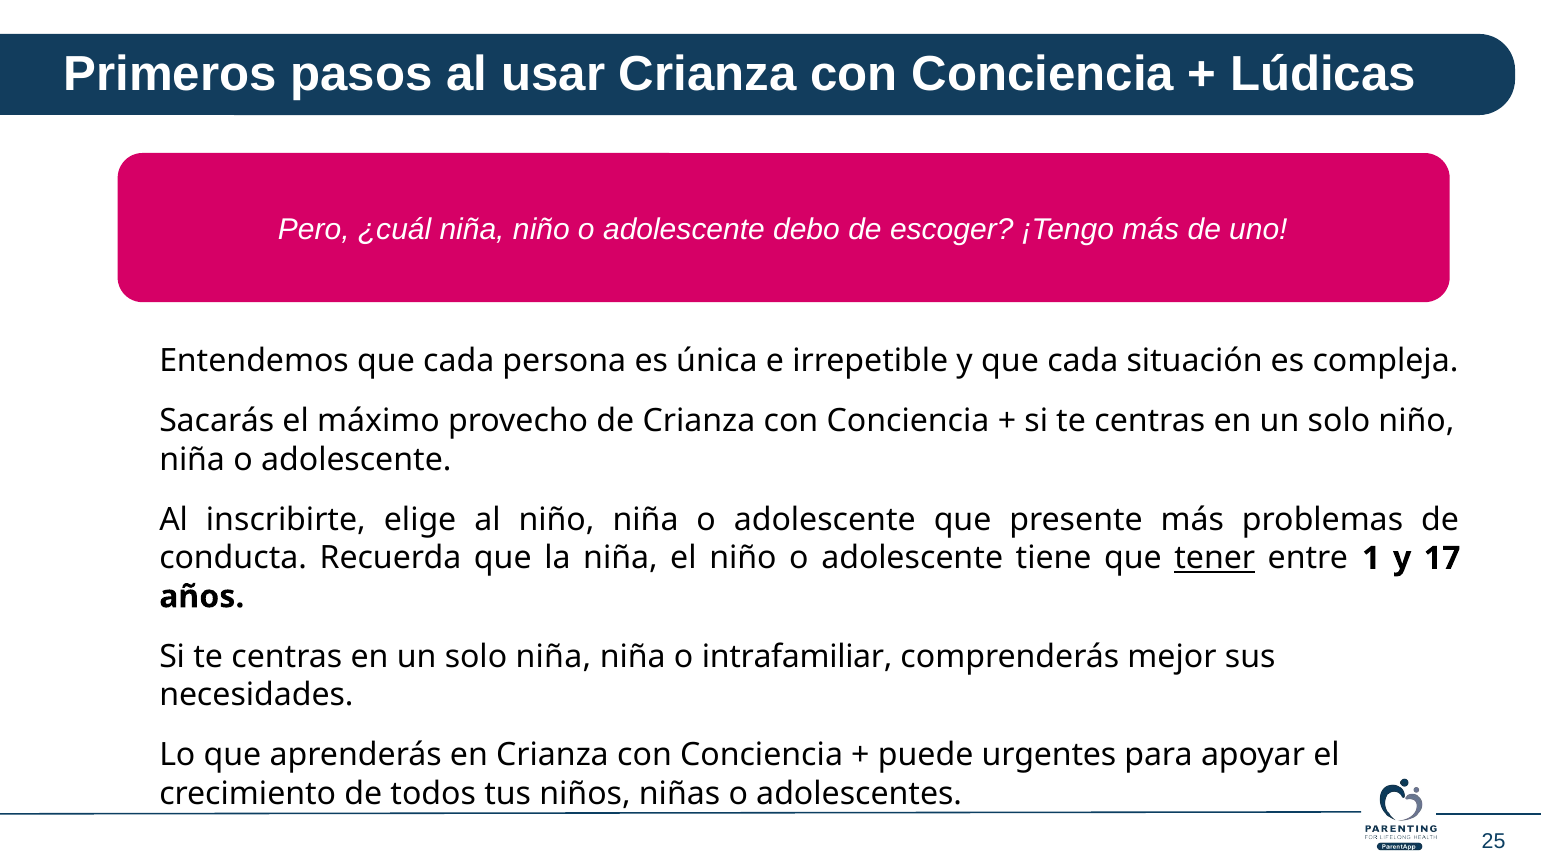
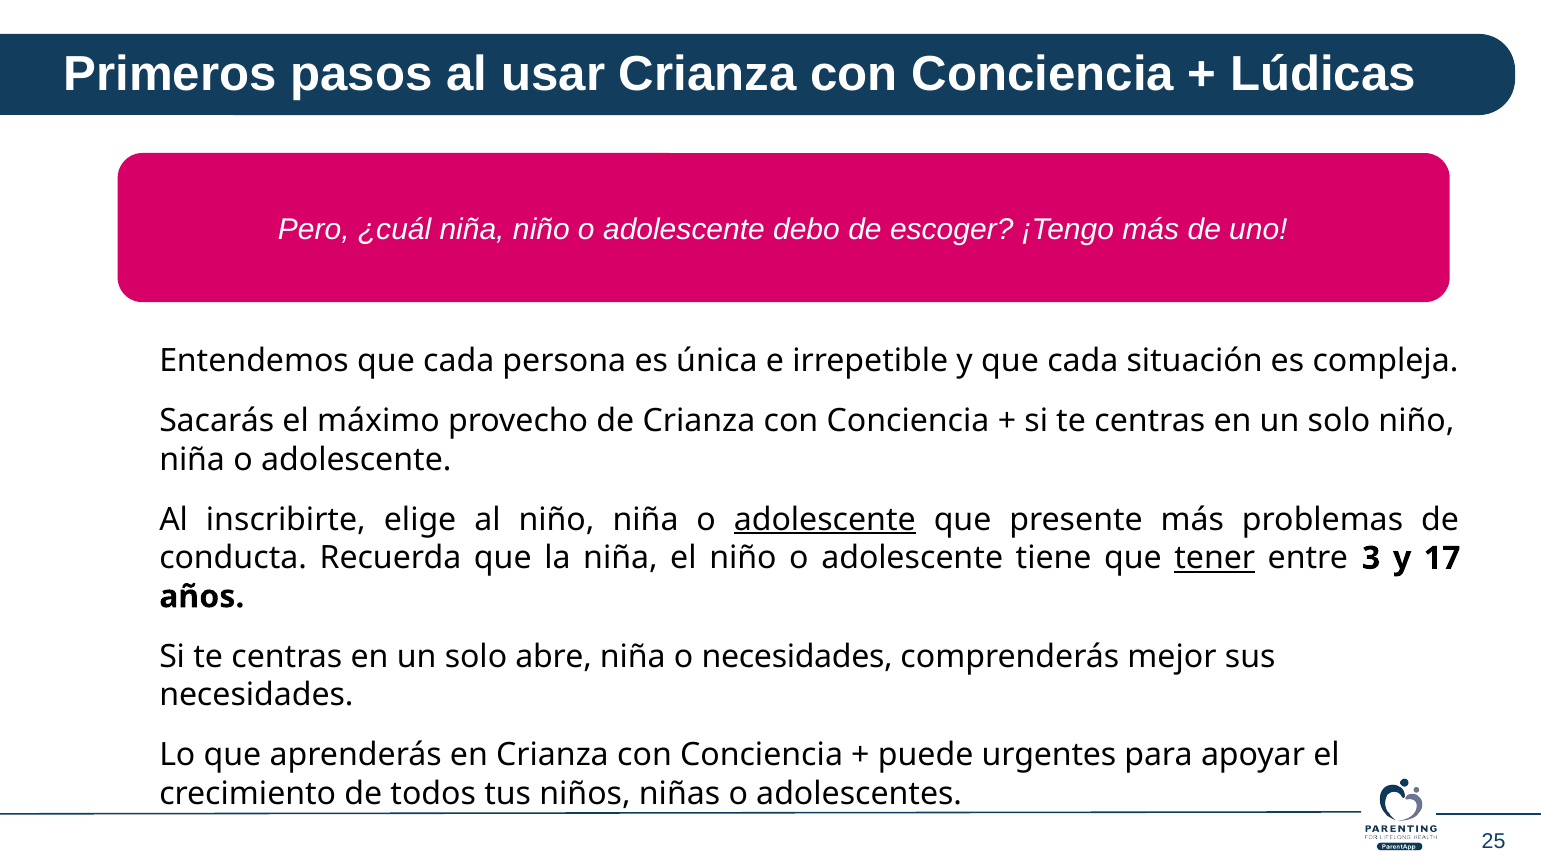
adolescente at (825, 520) underline: none -> present
1: 1 -> 3
solo niña: niña -> abre
o intrafamiliar: intrafamiliar -> necesidades
